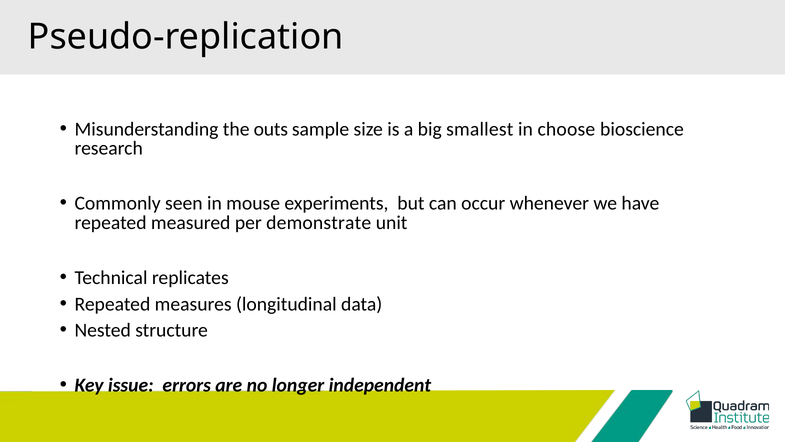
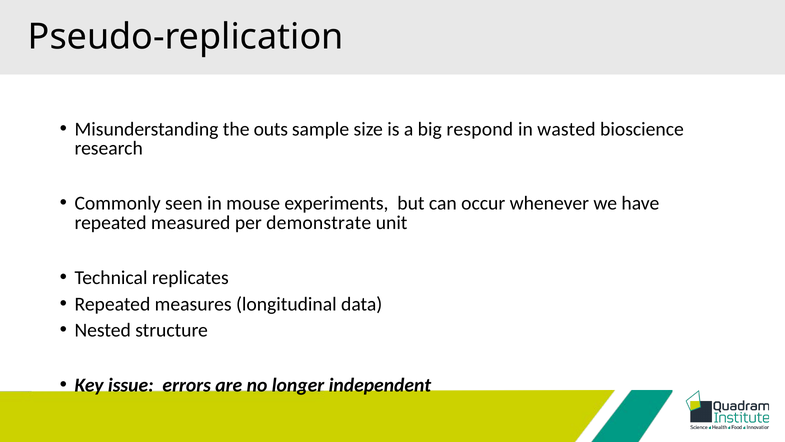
smallest: smallest -> respond
choose: choose -> wasted
